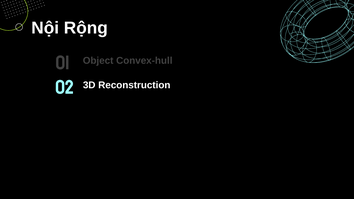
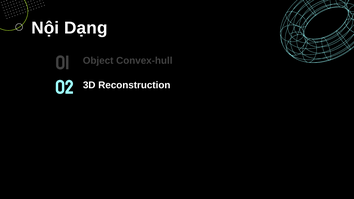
Rộng: Rộng -> Dạng
